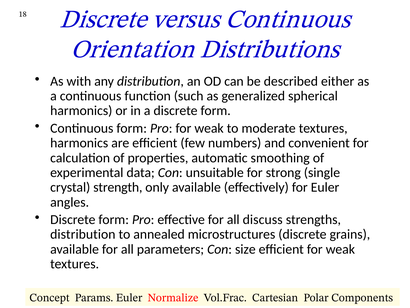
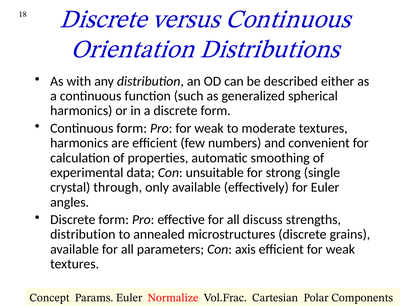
strength: strength -> through
size: size -> axis
